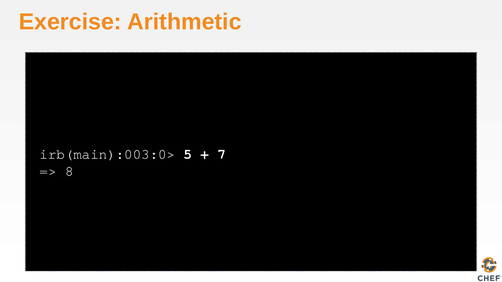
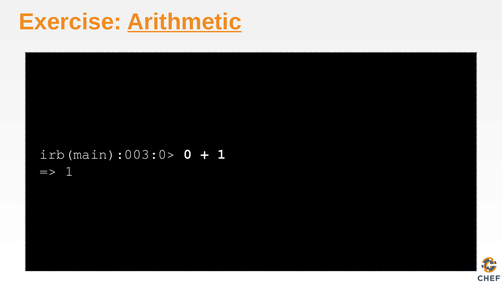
Arithmetic underline: none -> present
5: 5 -> 0
7 at (222, 154): 7 -> 1
8 at (69, 171): 8 -> 1
